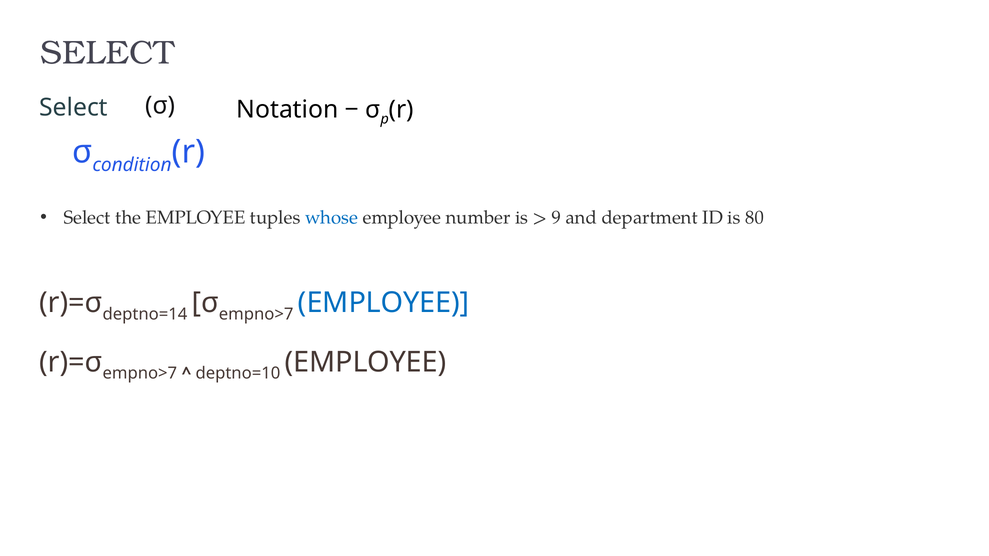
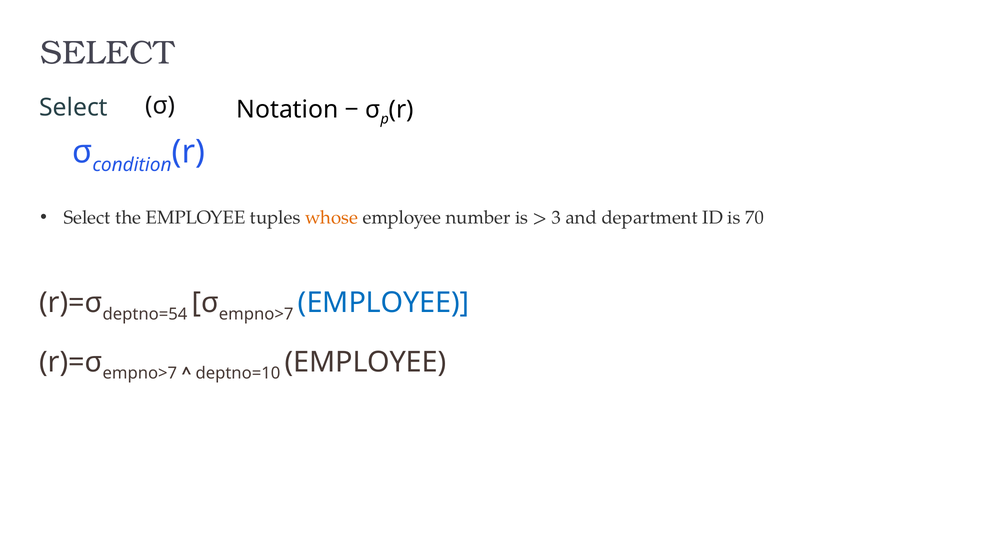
whose colour: blue -> orange
9: 9 -> 3
80: 80 -> 70
deptno=14: deptno=14 -> deptno=54
